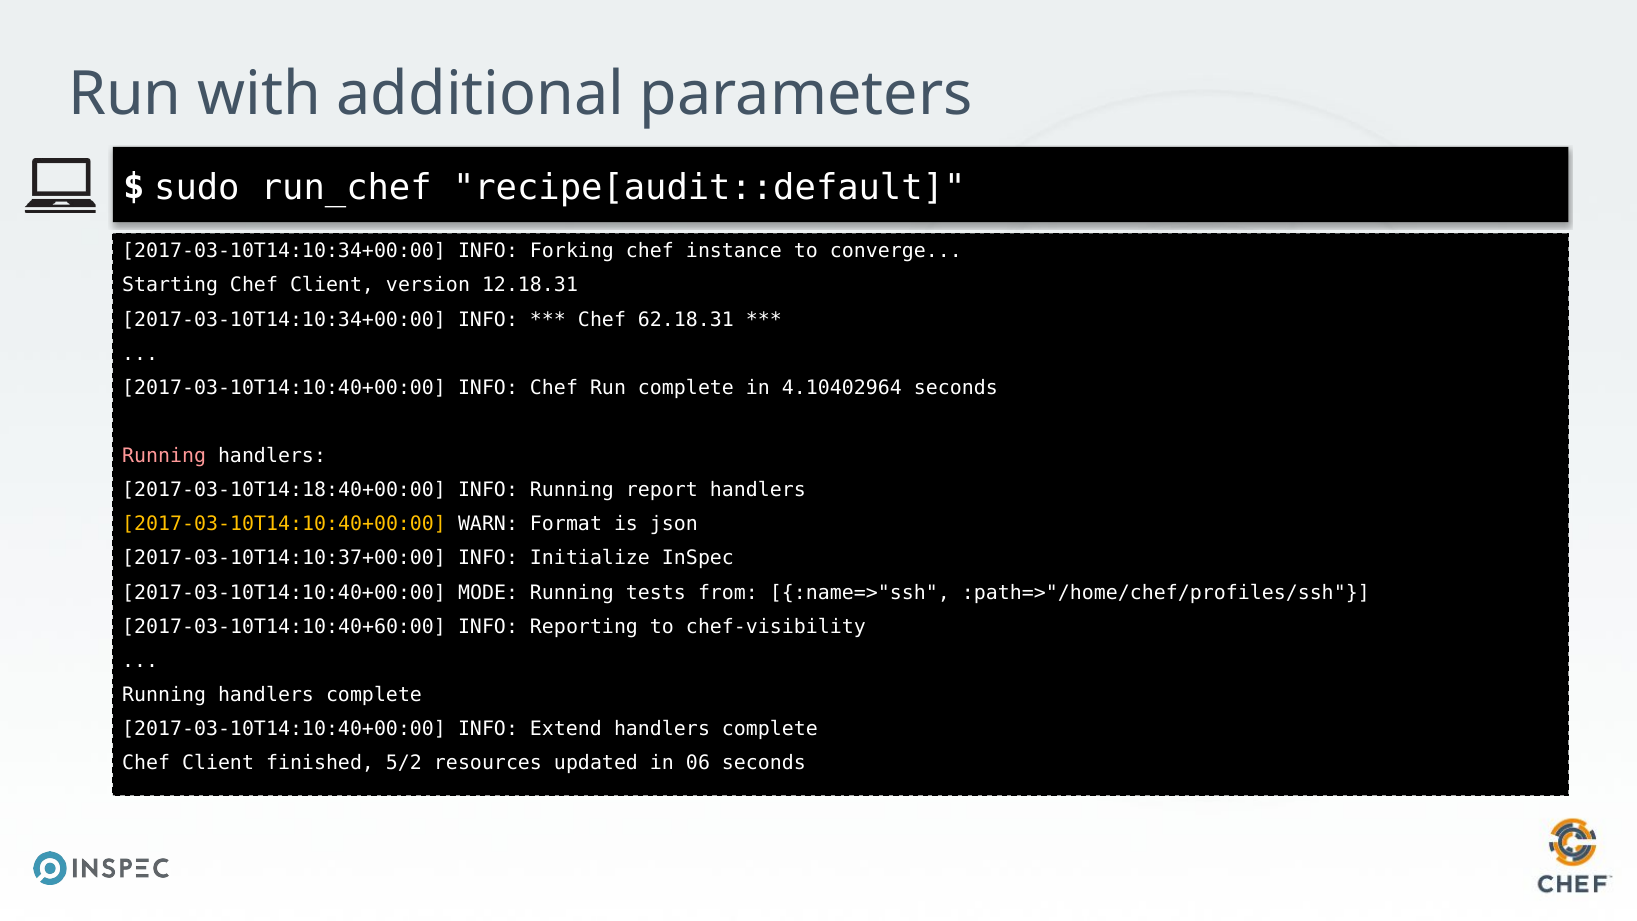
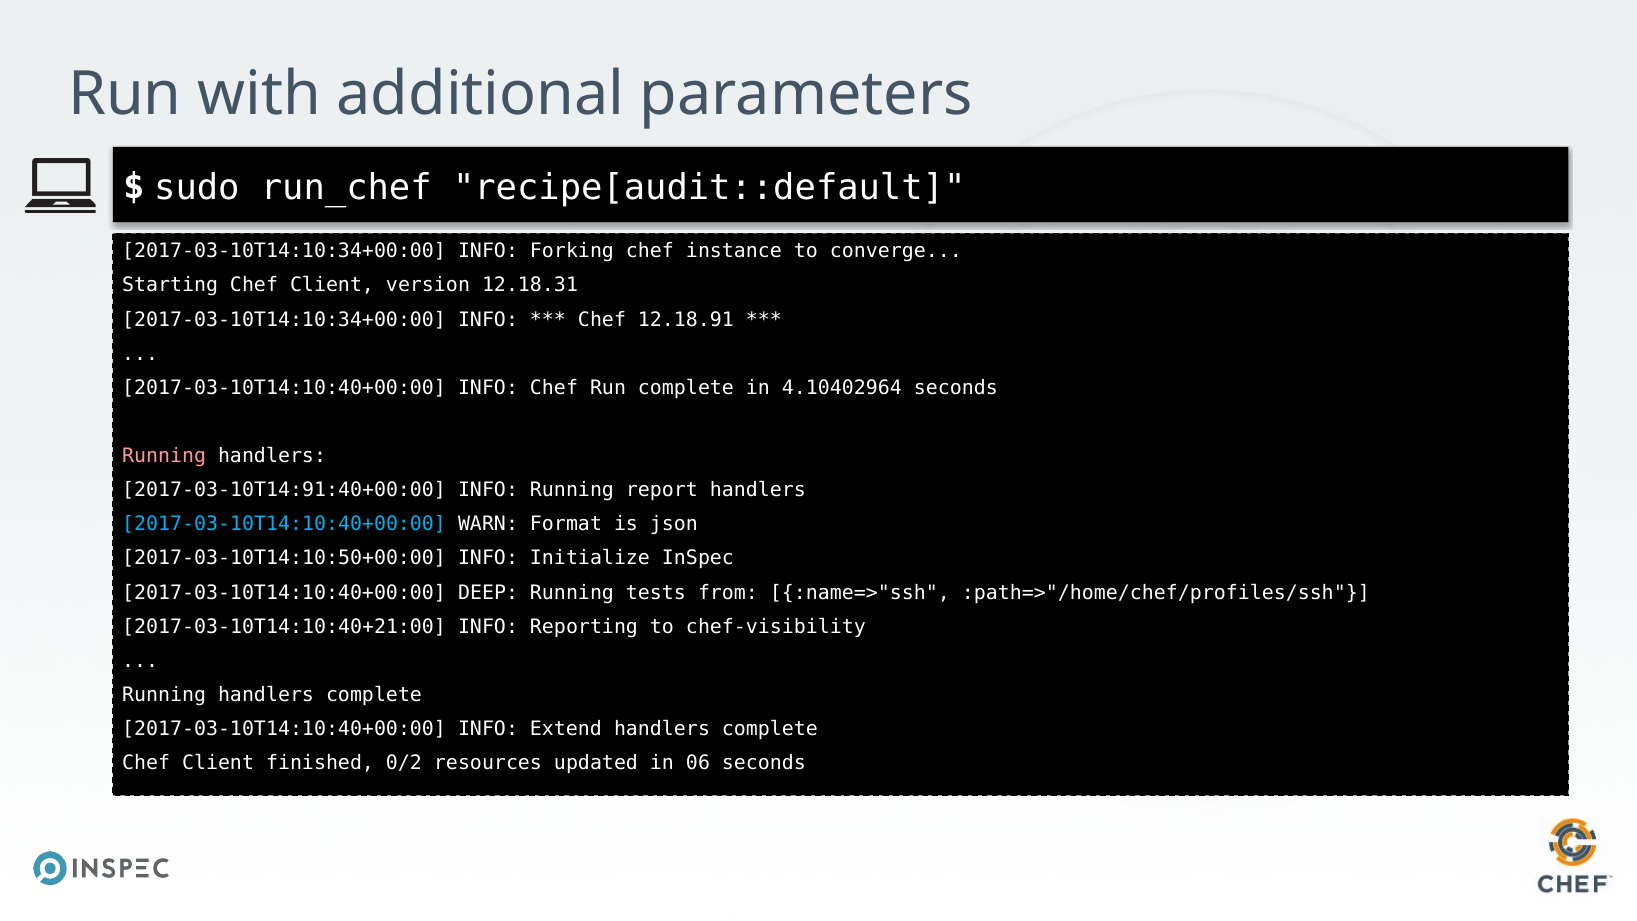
62.18.31: 62.18.31 -> 12.18.91
2017-03-10T14:18:40+00:00: 2017-03-10T14:18:40+00:00 -> 2017-03-10T14:91:40+00:00
2017-03-10T14:10:40+00:00 at (284, 524) colour: yellow -> light blue
2017-03-10T14:10:37+00:00: 2017-03-10T14:10:37+00:00 -> 2017-03-10T14:10:50+00:00
MODE: MODE -> DEEP
2017-03-10T14:10:40+60:00: 2017-03-10T14:10:40+60:00 -> 2017-03-10T14:10:40+21:00
5/2: 5/2 -> 0/2
